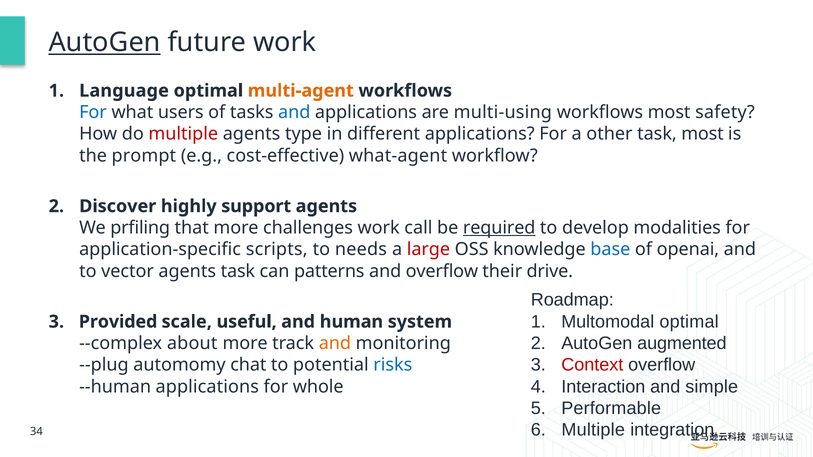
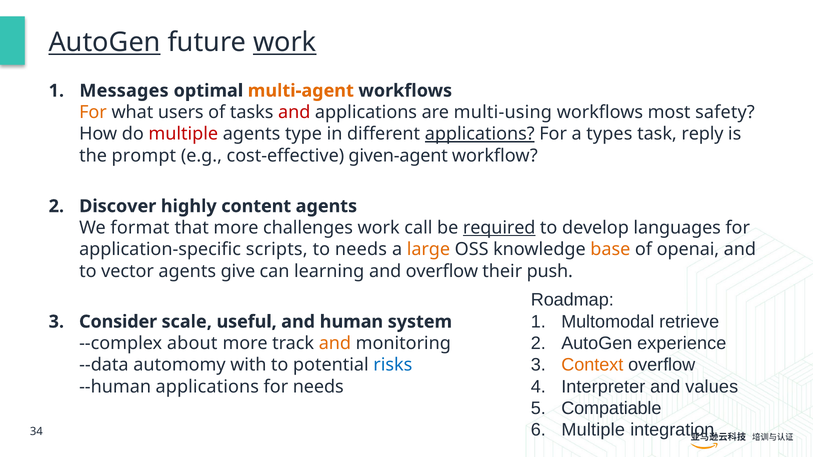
work at (285, 43) underline: none -> present
Language: Language -> Messages
For at (93, 112) colour: blue -> orange
and at (294, 112) colour: blue -> red
applications at (480, 134) underline: none -> present
other: other -> types
task most: most -> reply
what-agent: what-agent -> given-agent
support: support -> content
prfiling: prfiling -> format
modalities: modalities -> languages
large colour: red -> orange
base colour: blue -> orange
agents task: task -> give
patterns: patterns -> learning
drive: drive -> push
Multomodal optimal: optimal -> retrieve
Provided: Provided -> Consider
augmented: augmented -> experience
Context colour: red -> orange
--plug: --plug -> --data
chat: chat -> with
Interaction: Interaction -> Interpreter
simple: simple -> values
for whole: whole -> needs
Performable: Performable -> Compatiable
